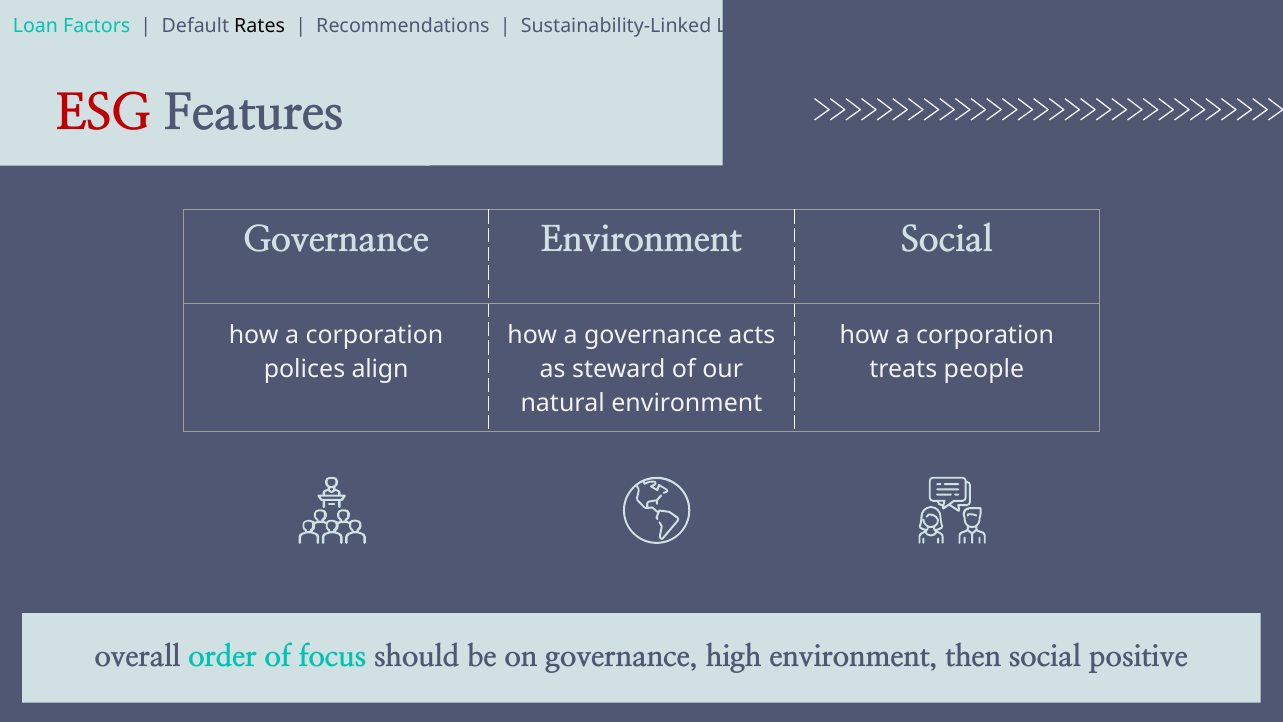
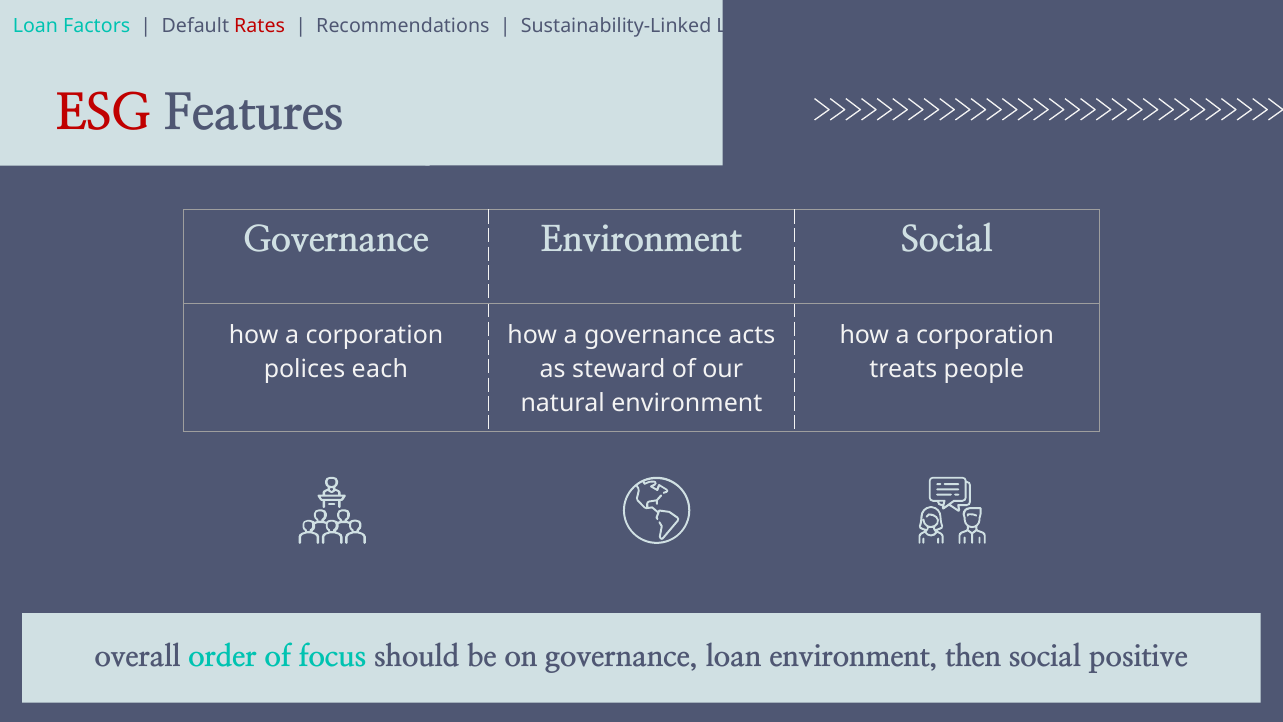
Rates colour: black -> red
align: align -> each
governance high: high -> loan
